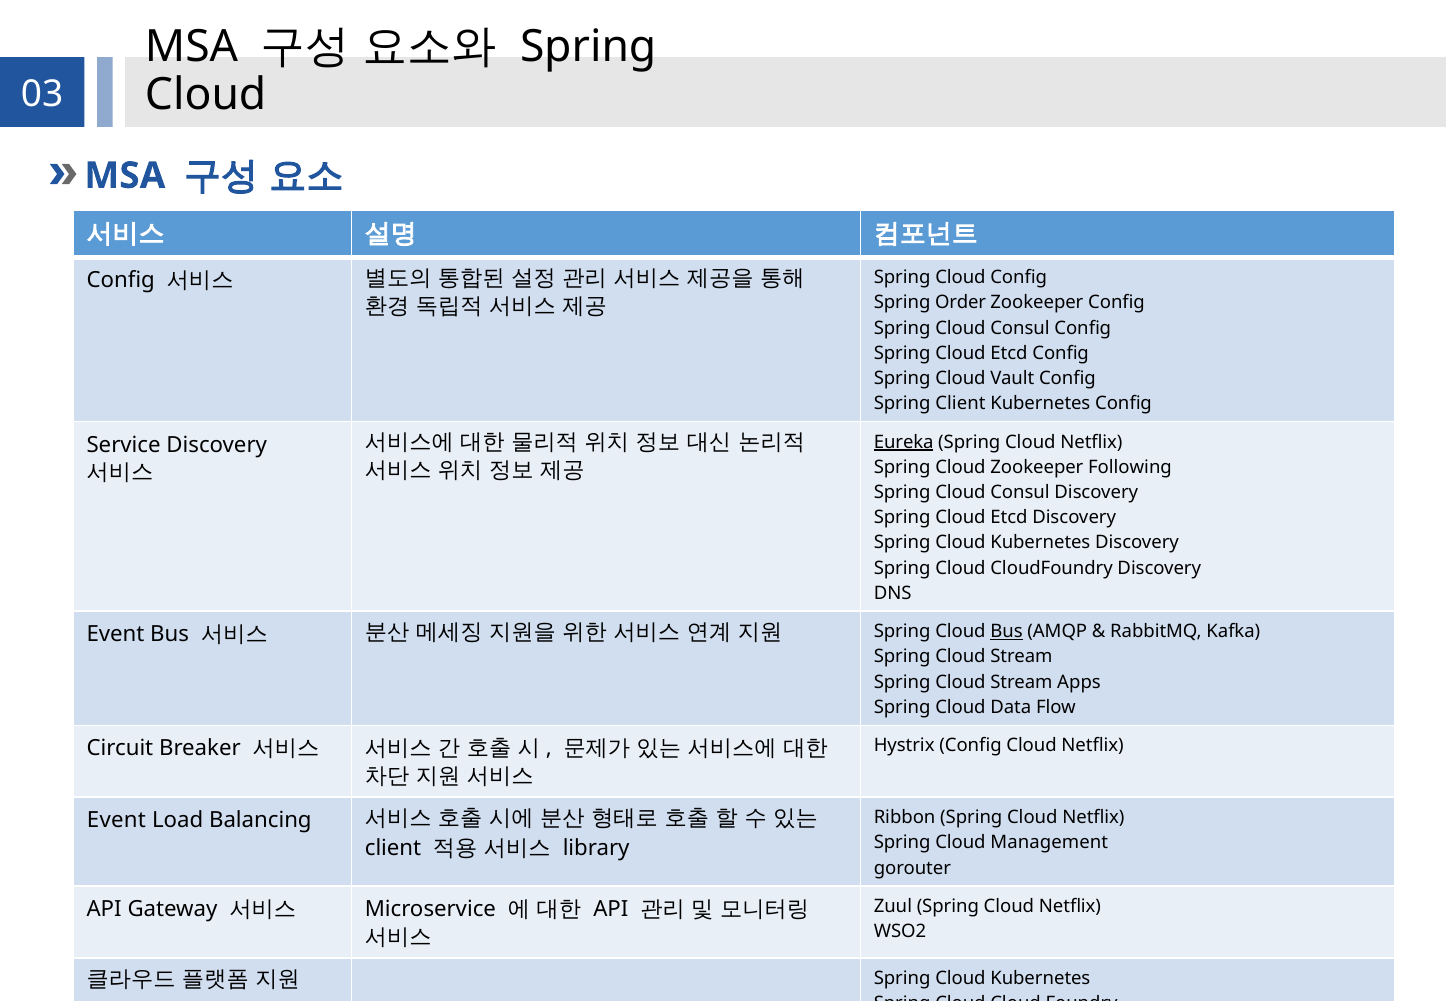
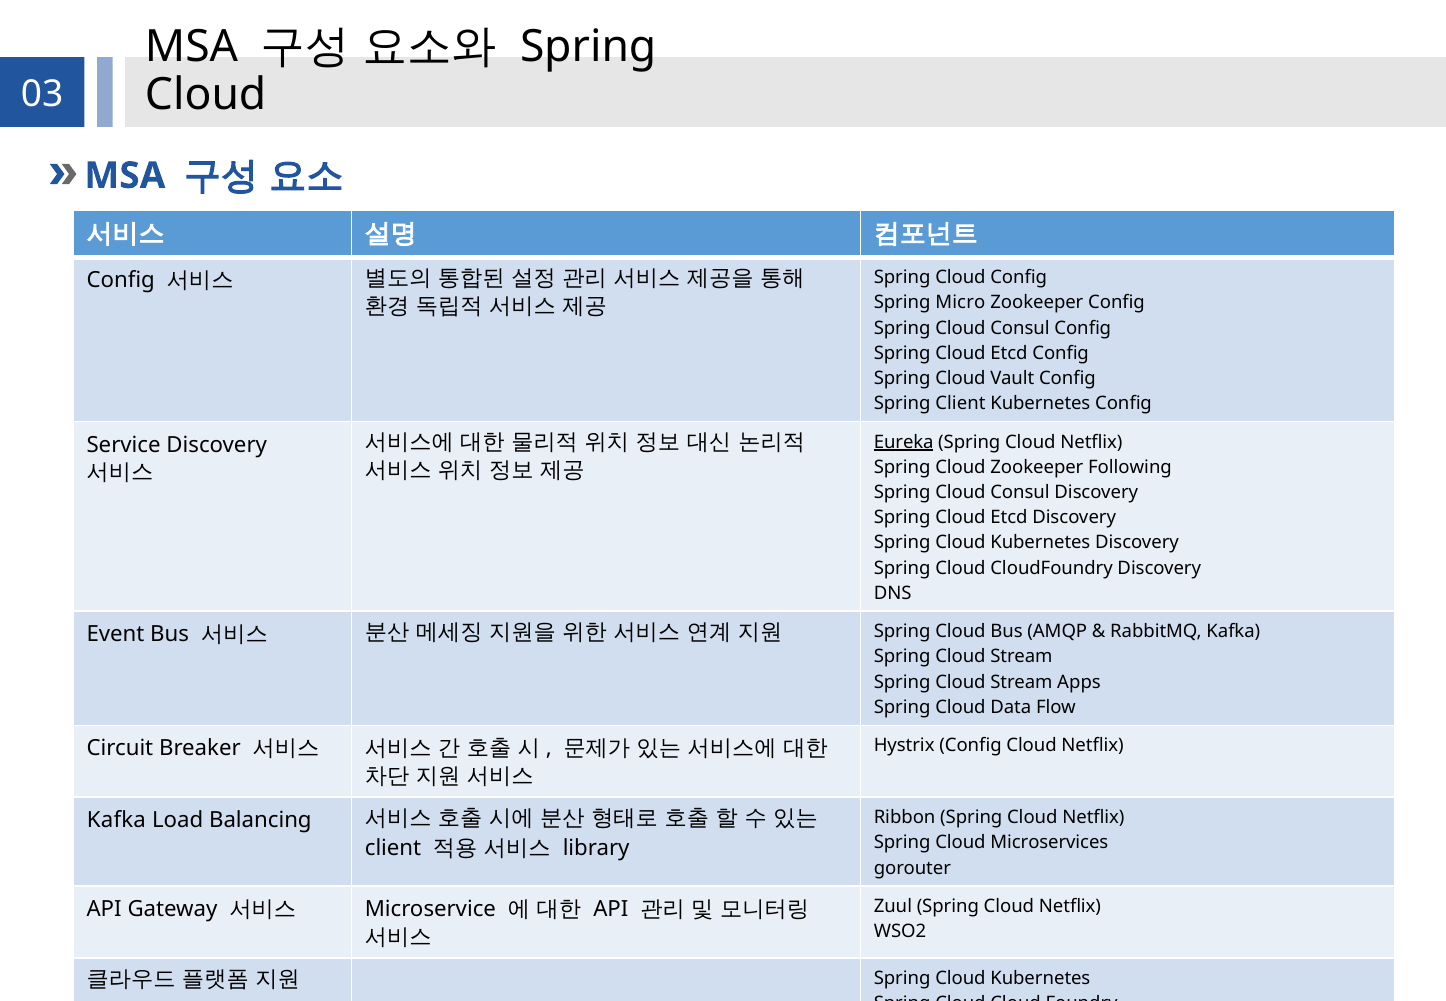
Order: Order -> Micro
Bus at (1007, 632) underline: present -> none
Event at (116, 820): Event -> Kafka
Management: Management -> Microservices
